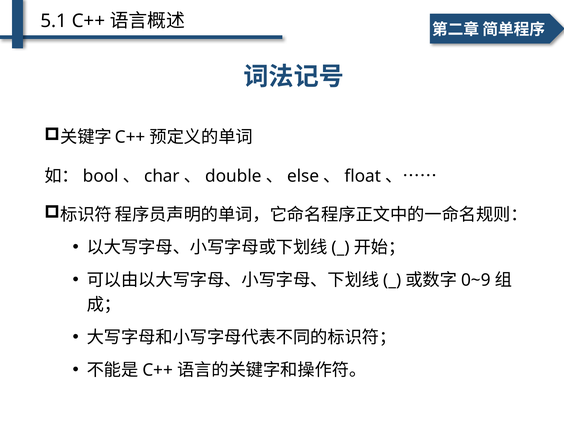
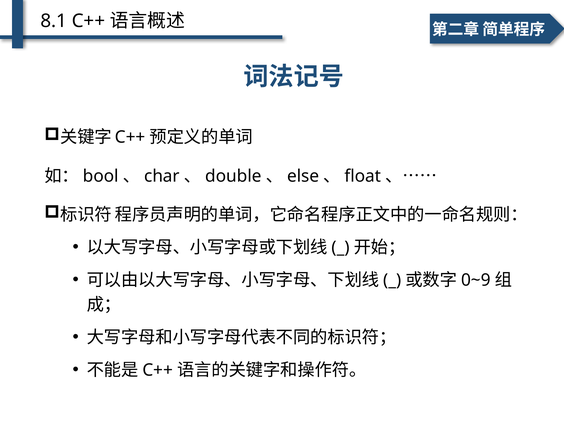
5.1: 5.1 -> 8.1
